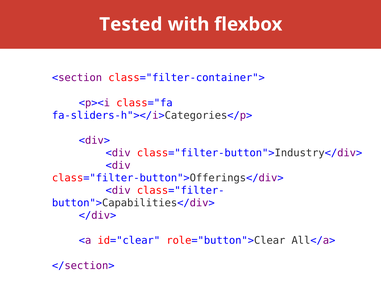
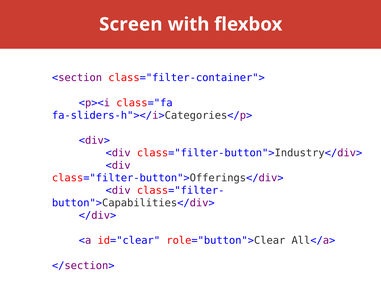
Tested: Tested -> Screen
